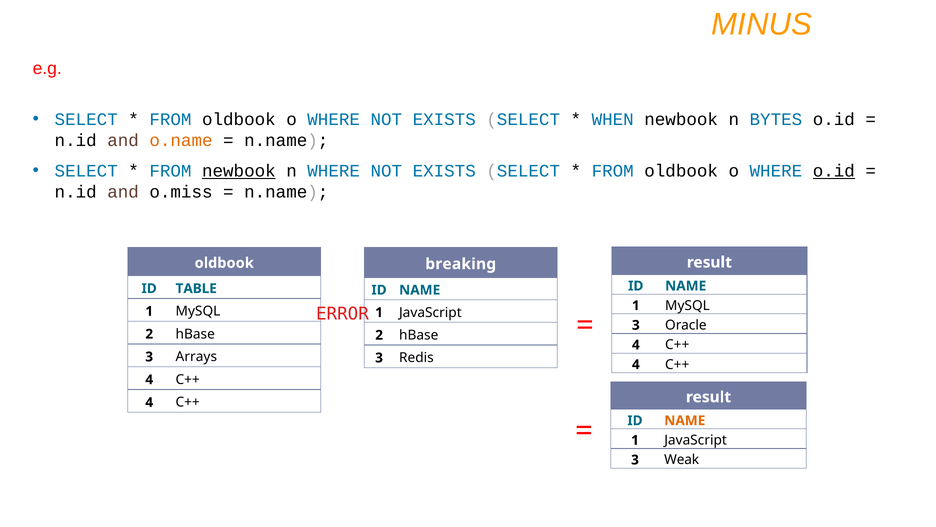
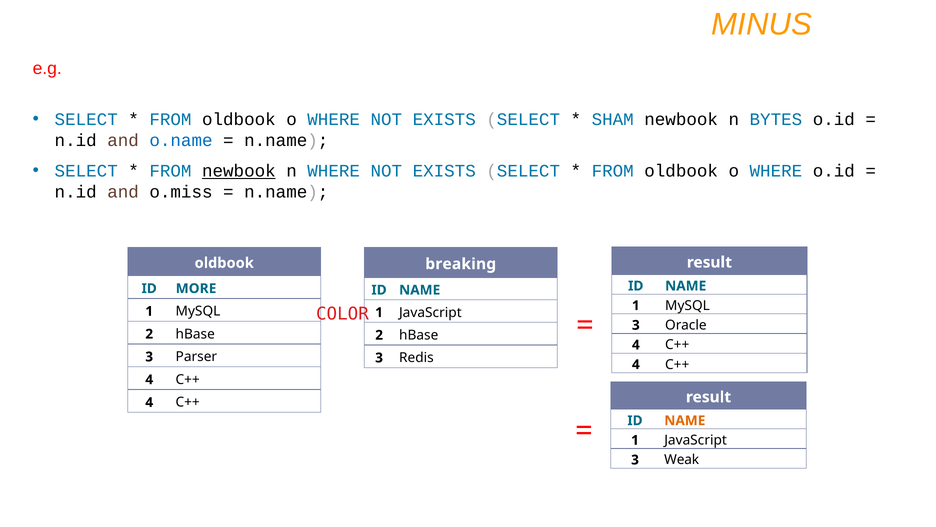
WHEN: WHEN -> SHAM
o.name colour: orange -> blue
o.id at (834, 171) underline: present -> none
TABLE: TABLE -> MORE
ERROR: ERROR -> COLOR
Arrays: Arrays -> Parser
